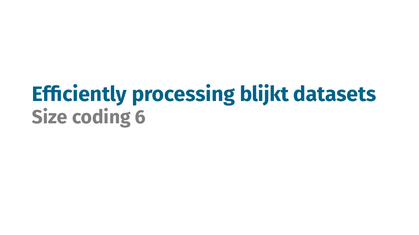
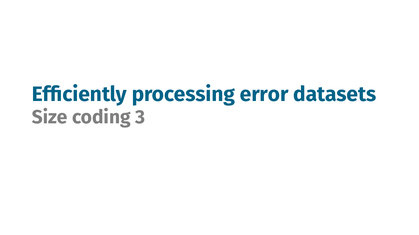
blijkt: blijkt -> error
6: 6 -> 3
